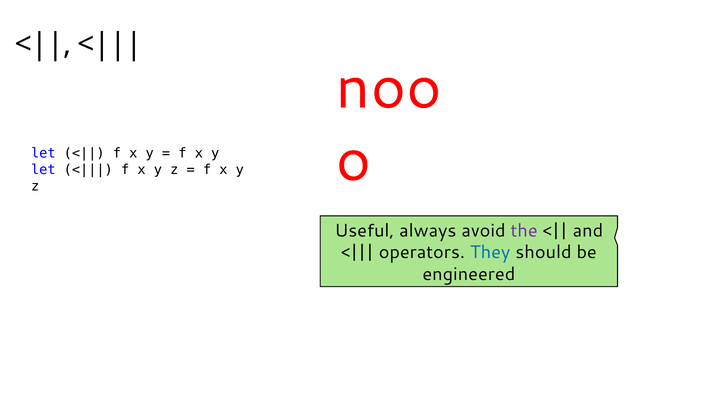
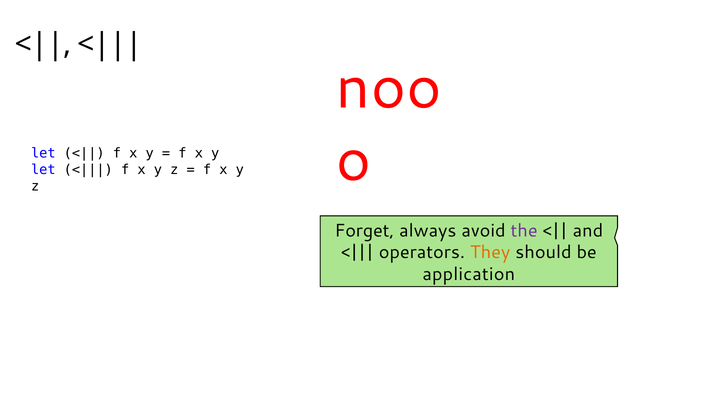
Useful: Useful -> Forget
They colour: blue -> orange
engineered: engineered -> application
